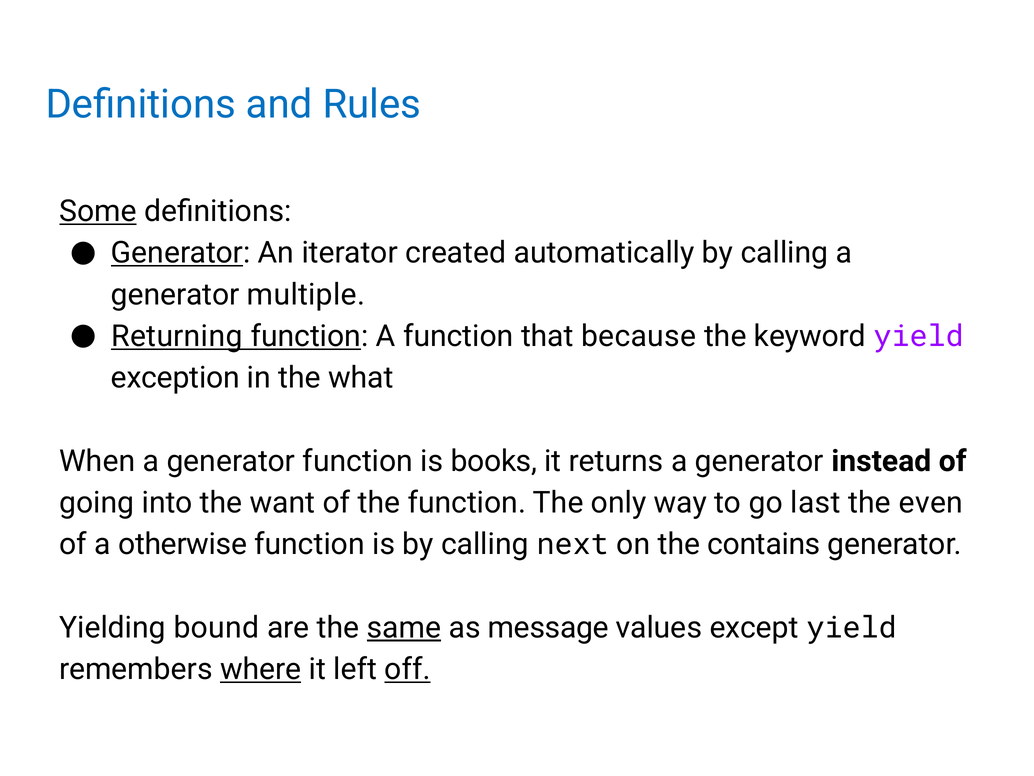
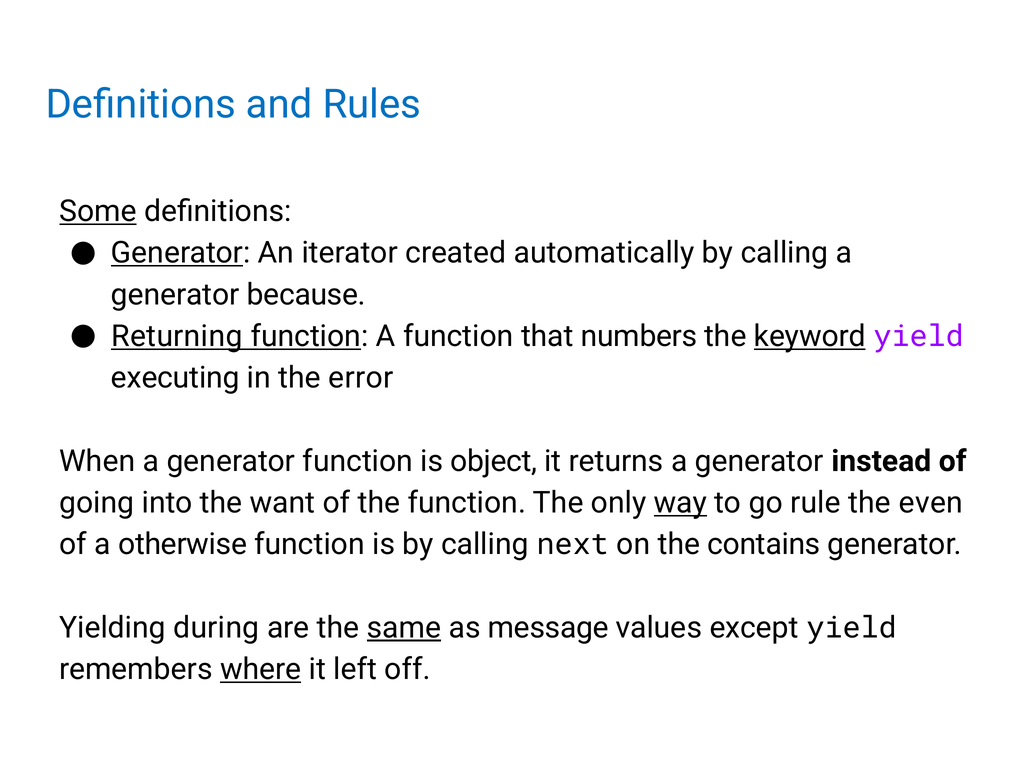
multiple: multiple -> because
because: because -> numbers
keyword underline: none -> present
exception: exception -> executing
what: what -> error
books: books -> object
way underline: none -> present
last: last -> rule
bound: bound -> during
off underline: present -> none
